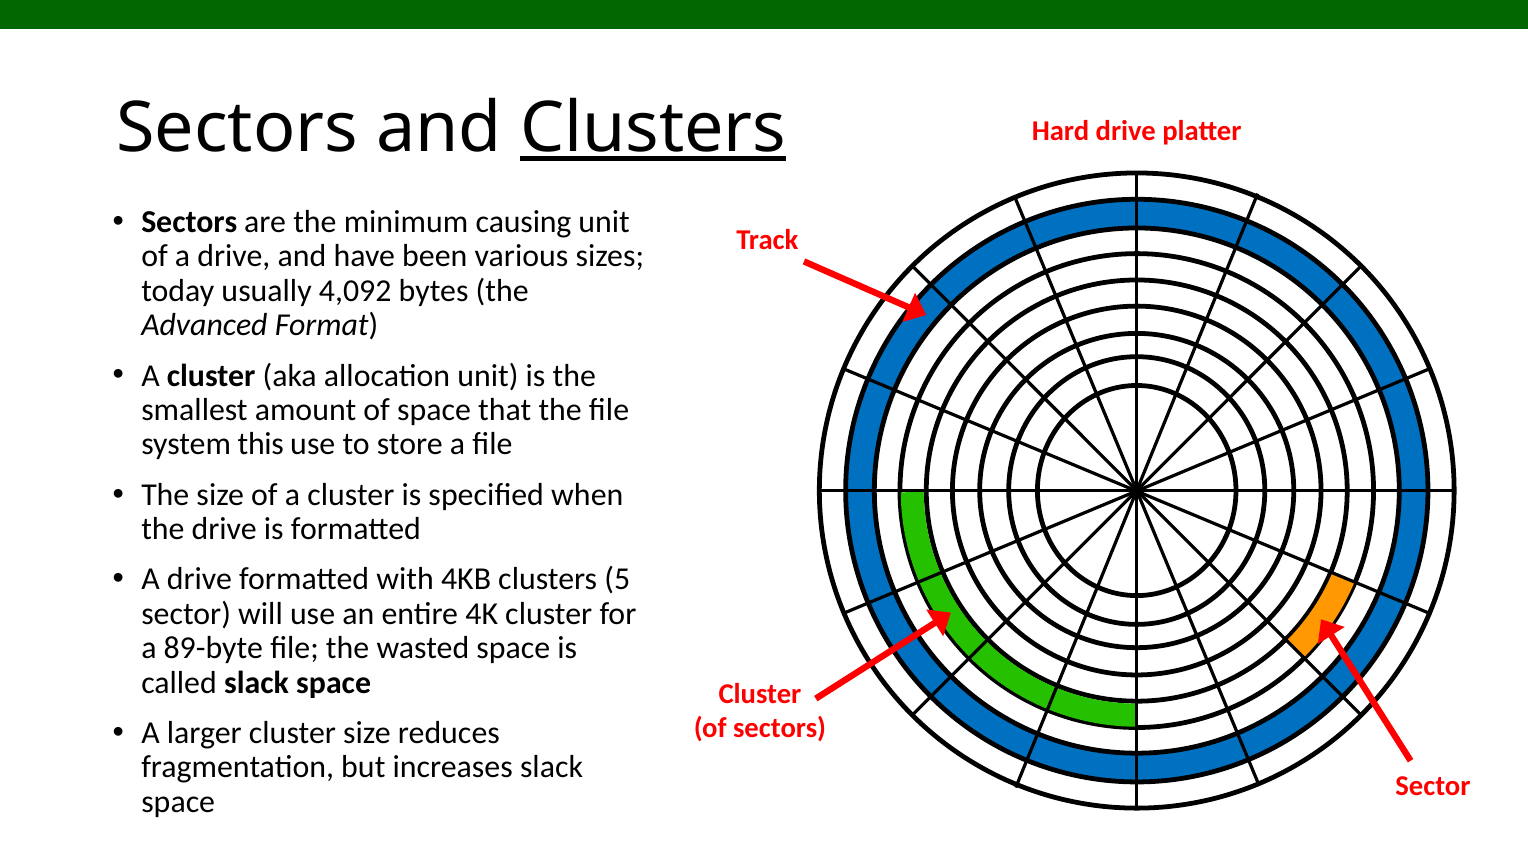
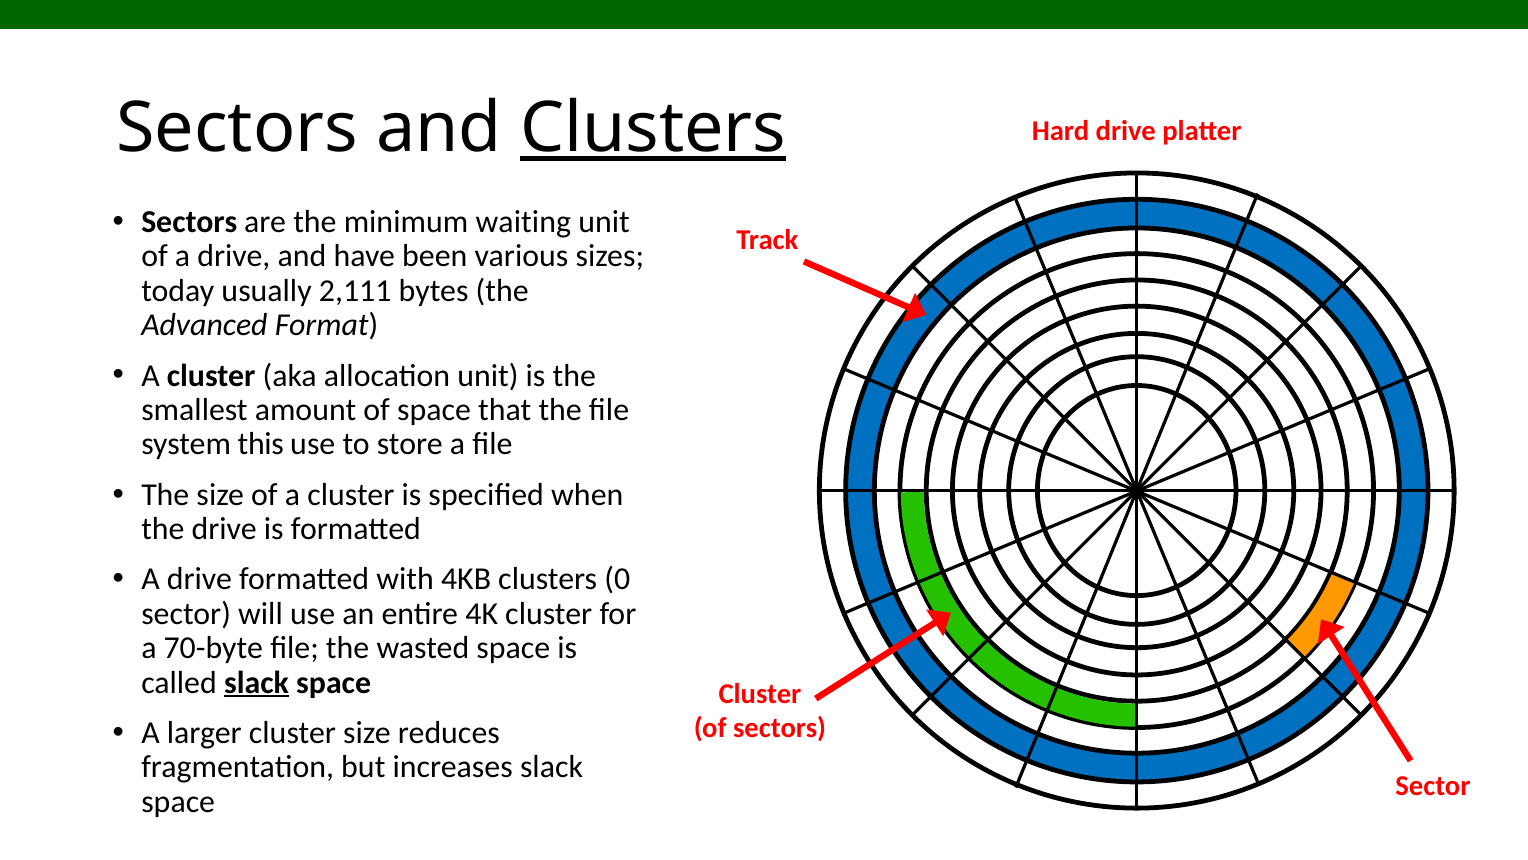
causing: causing -> waiting
4,092: 4,092 -> 2,111
5: 5 -> 0
89-byte: 89-byte -> 70-byte
slack at (256, 682) underline: none -> present
